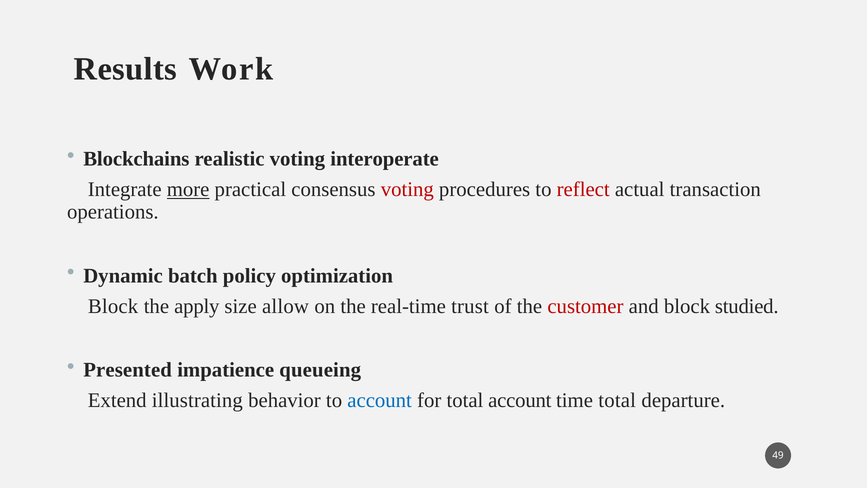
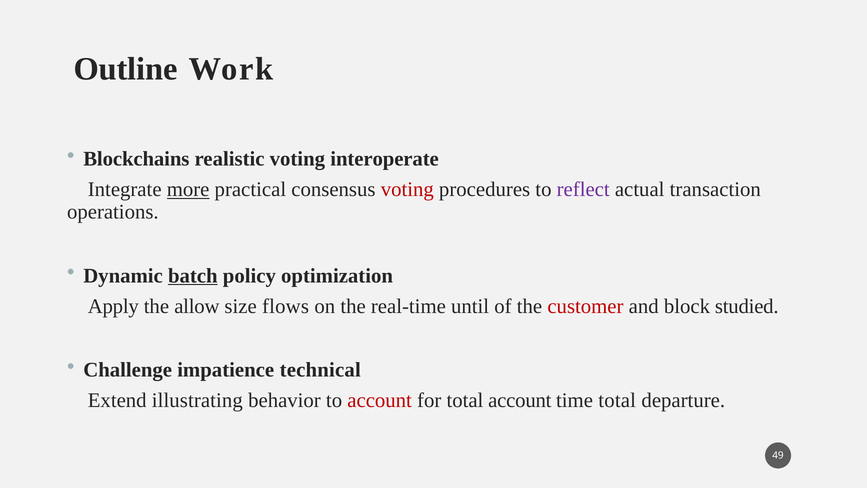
Results: Results -> Outline
reflect colour: red -> purple
batch underline: none -> present
Block at (113, 306): Block -> Apply
apply: apply -> allow
allow: allow -> flows
trust: trust -> until
Presented: Presented -> Challenge
queueing: queueing -> technical
account at (380, 400) colour: blue -> red
